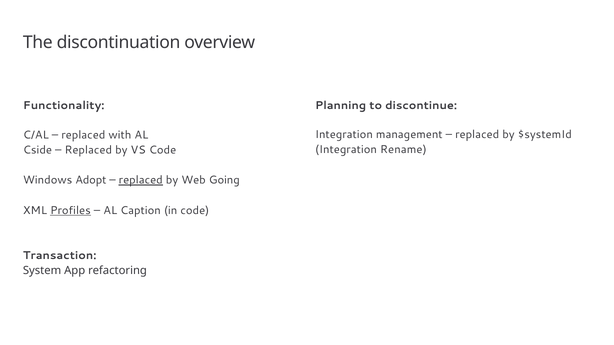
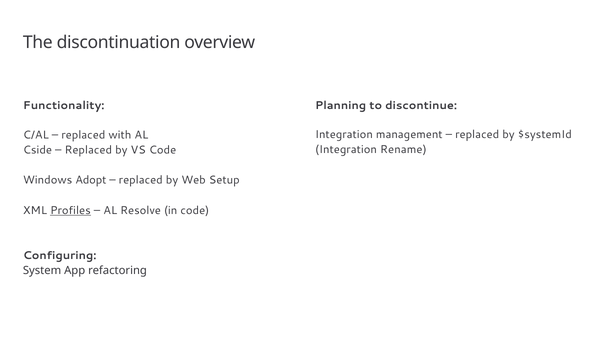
replaced at (141, 180) underline: present -> none
Going: Going -> Setup
Caption: Caption -> Resolve
Transaction: Transaction -> Configuring
